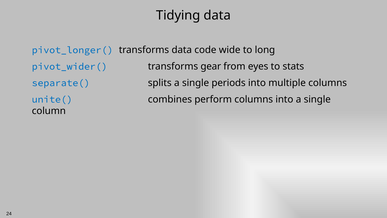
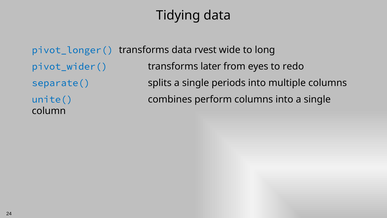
code: code -> rvest
gear: gear -> later
stats: stats -> redo
